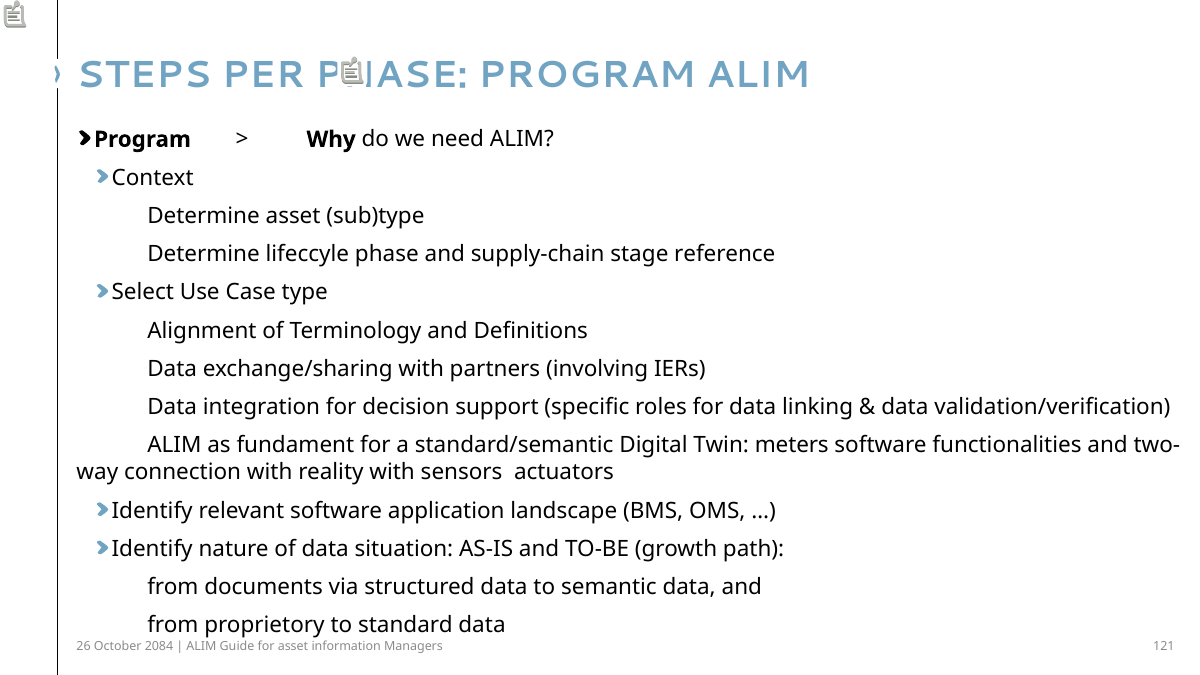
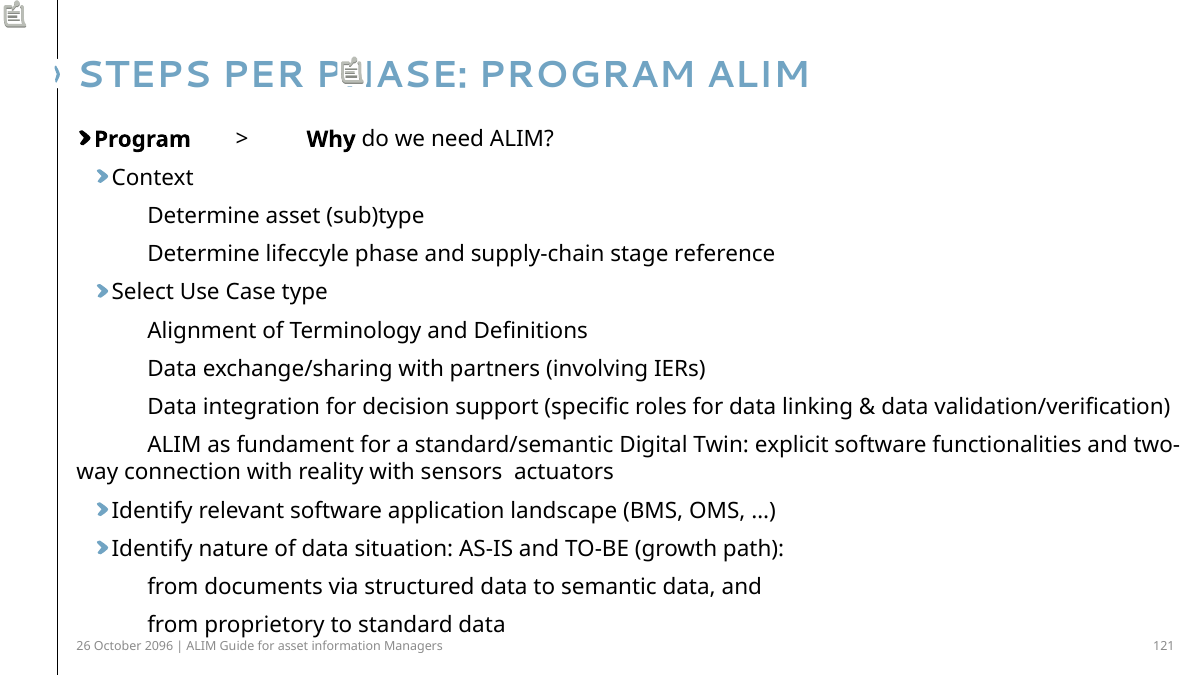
meters: meters -> explicit
2084: 2084 -> 2096
